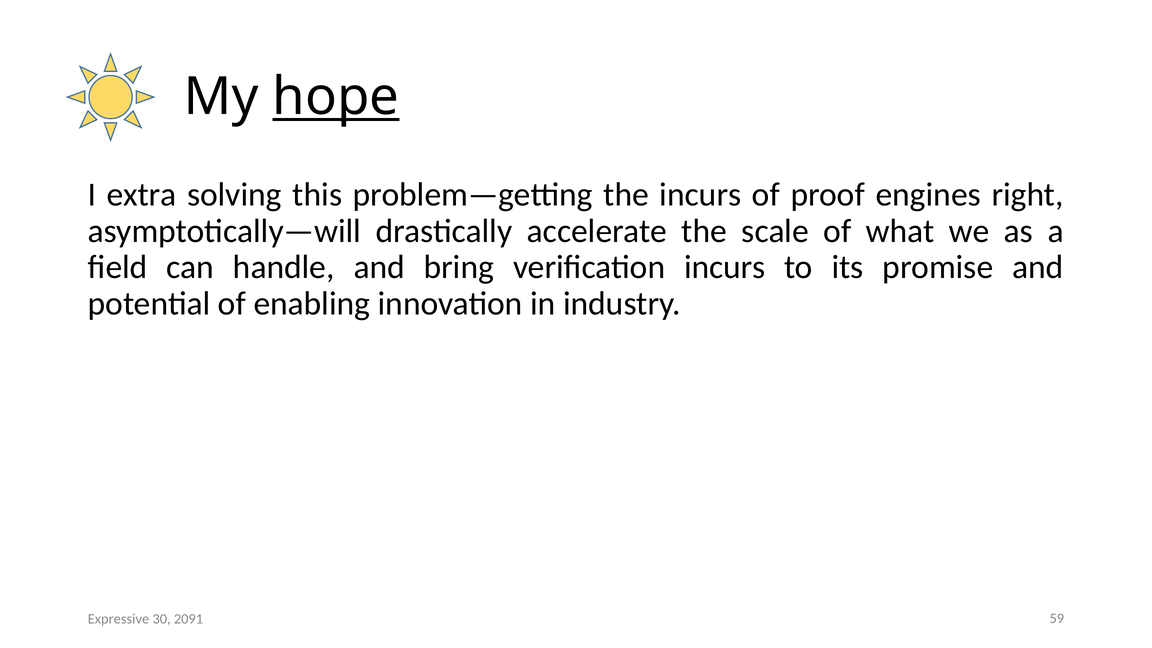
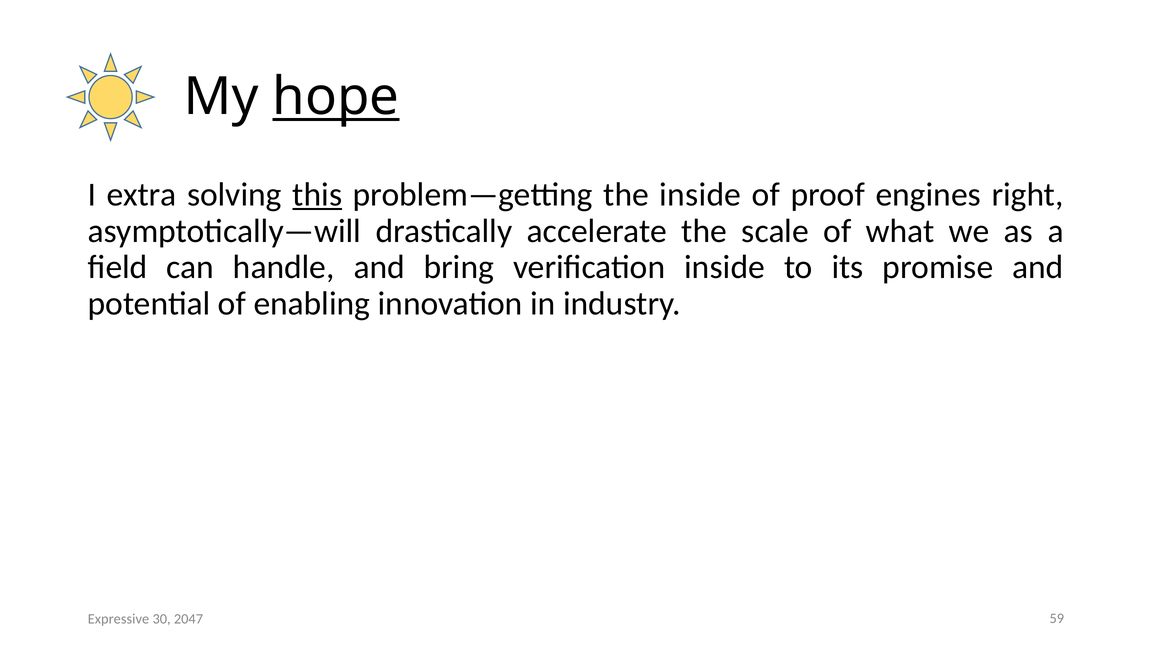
this underline: none -> present
the incurs: incurs -> inside
verification incurs: incurs -> inside
2091: 2091 -> 2047
